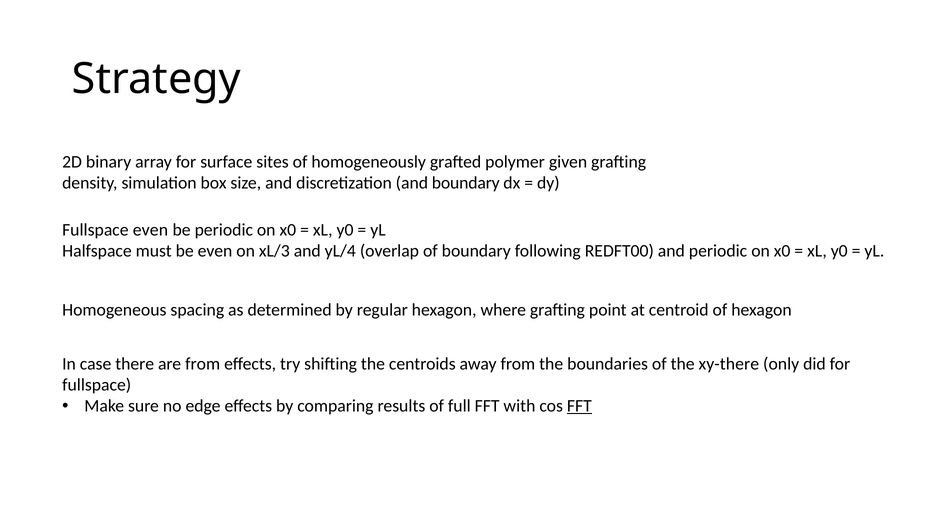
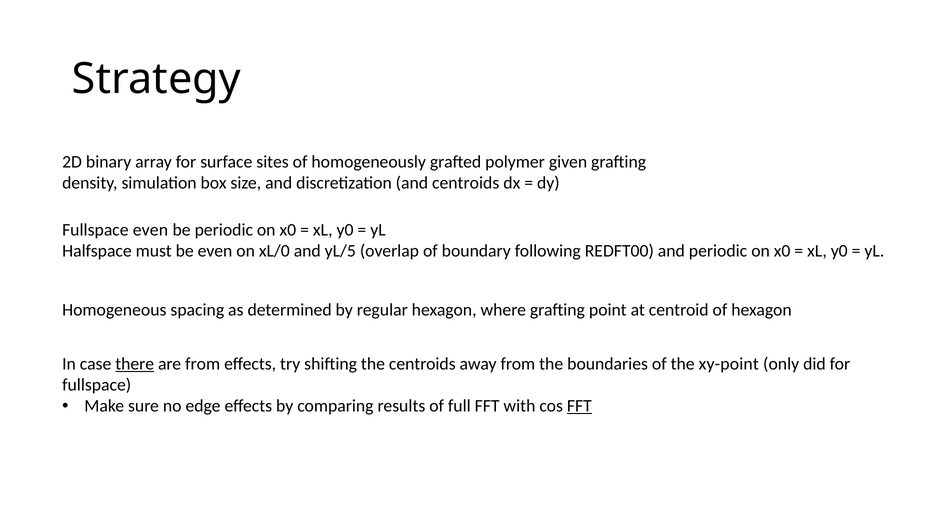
and boundary: boundary -> centroids
xL/3: xL/3 -> xL/0
yL/4: yL/4 -> yL/5
there underline: none -> present
xy-there: xy-there -> xy-point
